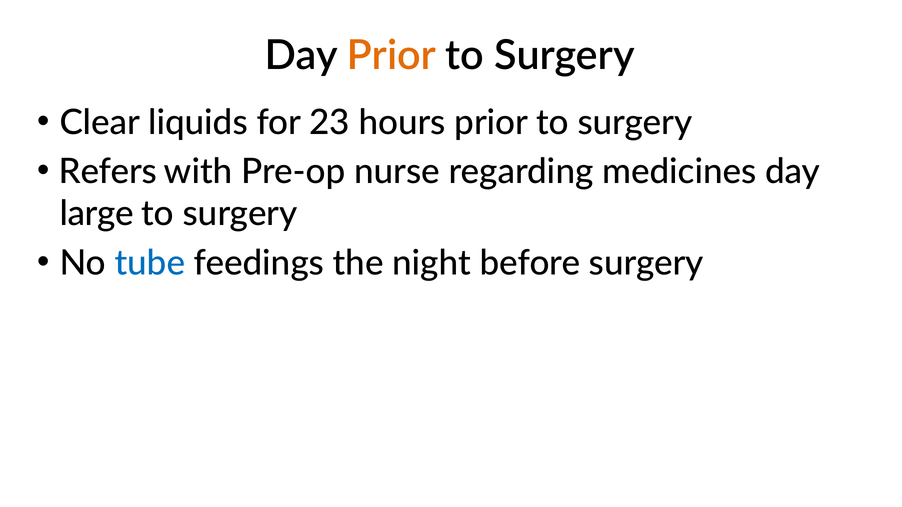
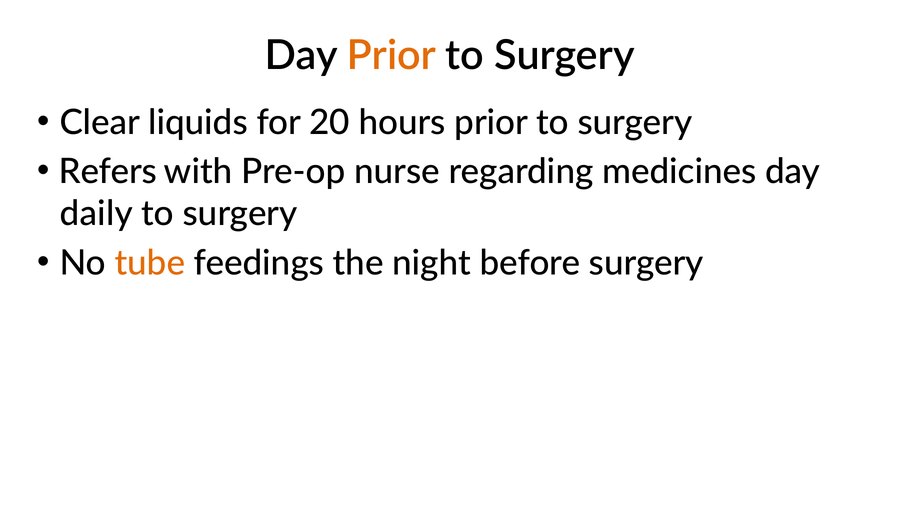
23: 23 -> 20
large: large -> daily
tube colour: blue -> orange
